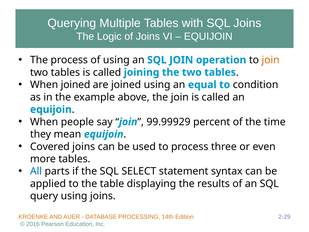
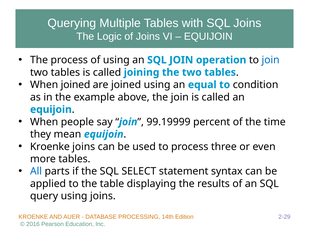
join at (271, 60) colour: orange -> blue
99.99929: 99.99929 -> 99.19999
Covered at (50, 146): Covered -> Kroenke
